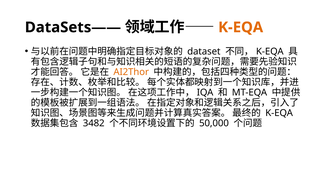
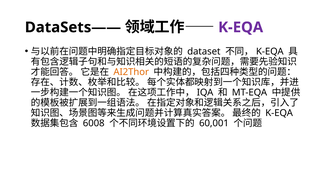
K-EQA at (241, 27) colour: orange -> purple
3482: 3482 -> 6008
50,000: 50,000 -> 60,001
